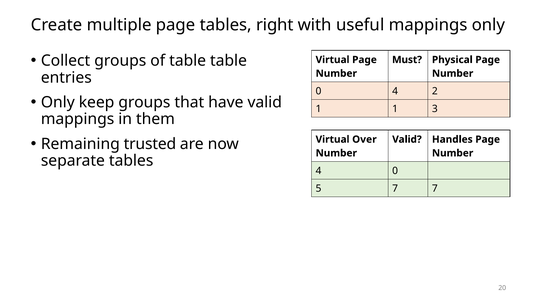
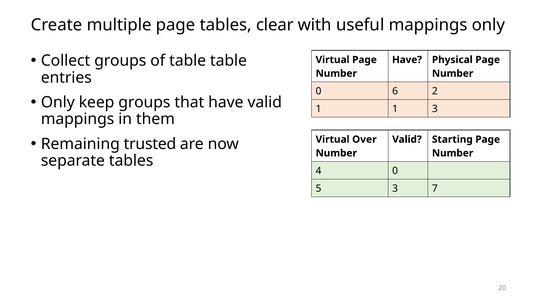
right: right -> clear
Must at (407, 60): Must -> Have
0 4: 4 -> 6
Handles: Handles -> Starting
5 7: 7 -> 3
